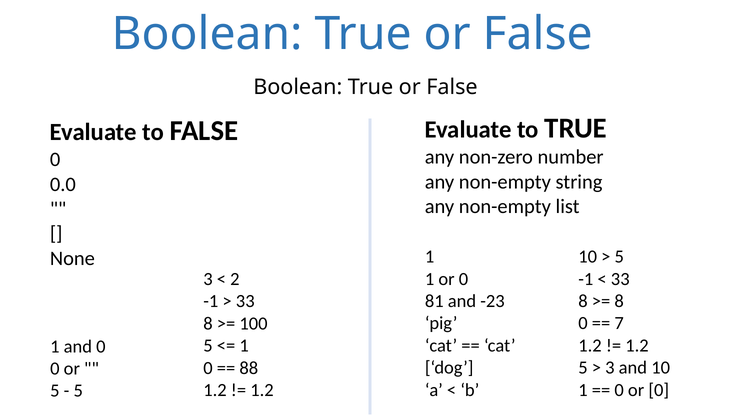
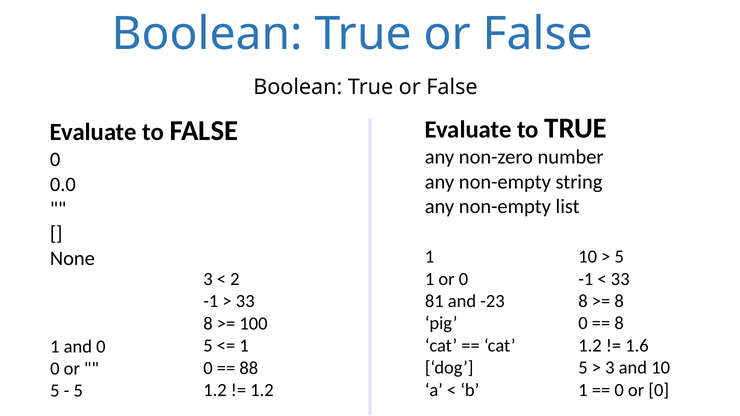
7 at (619, 324): 7 -> 8
1.2 at (637, 346): 1.2 -> 1.6
